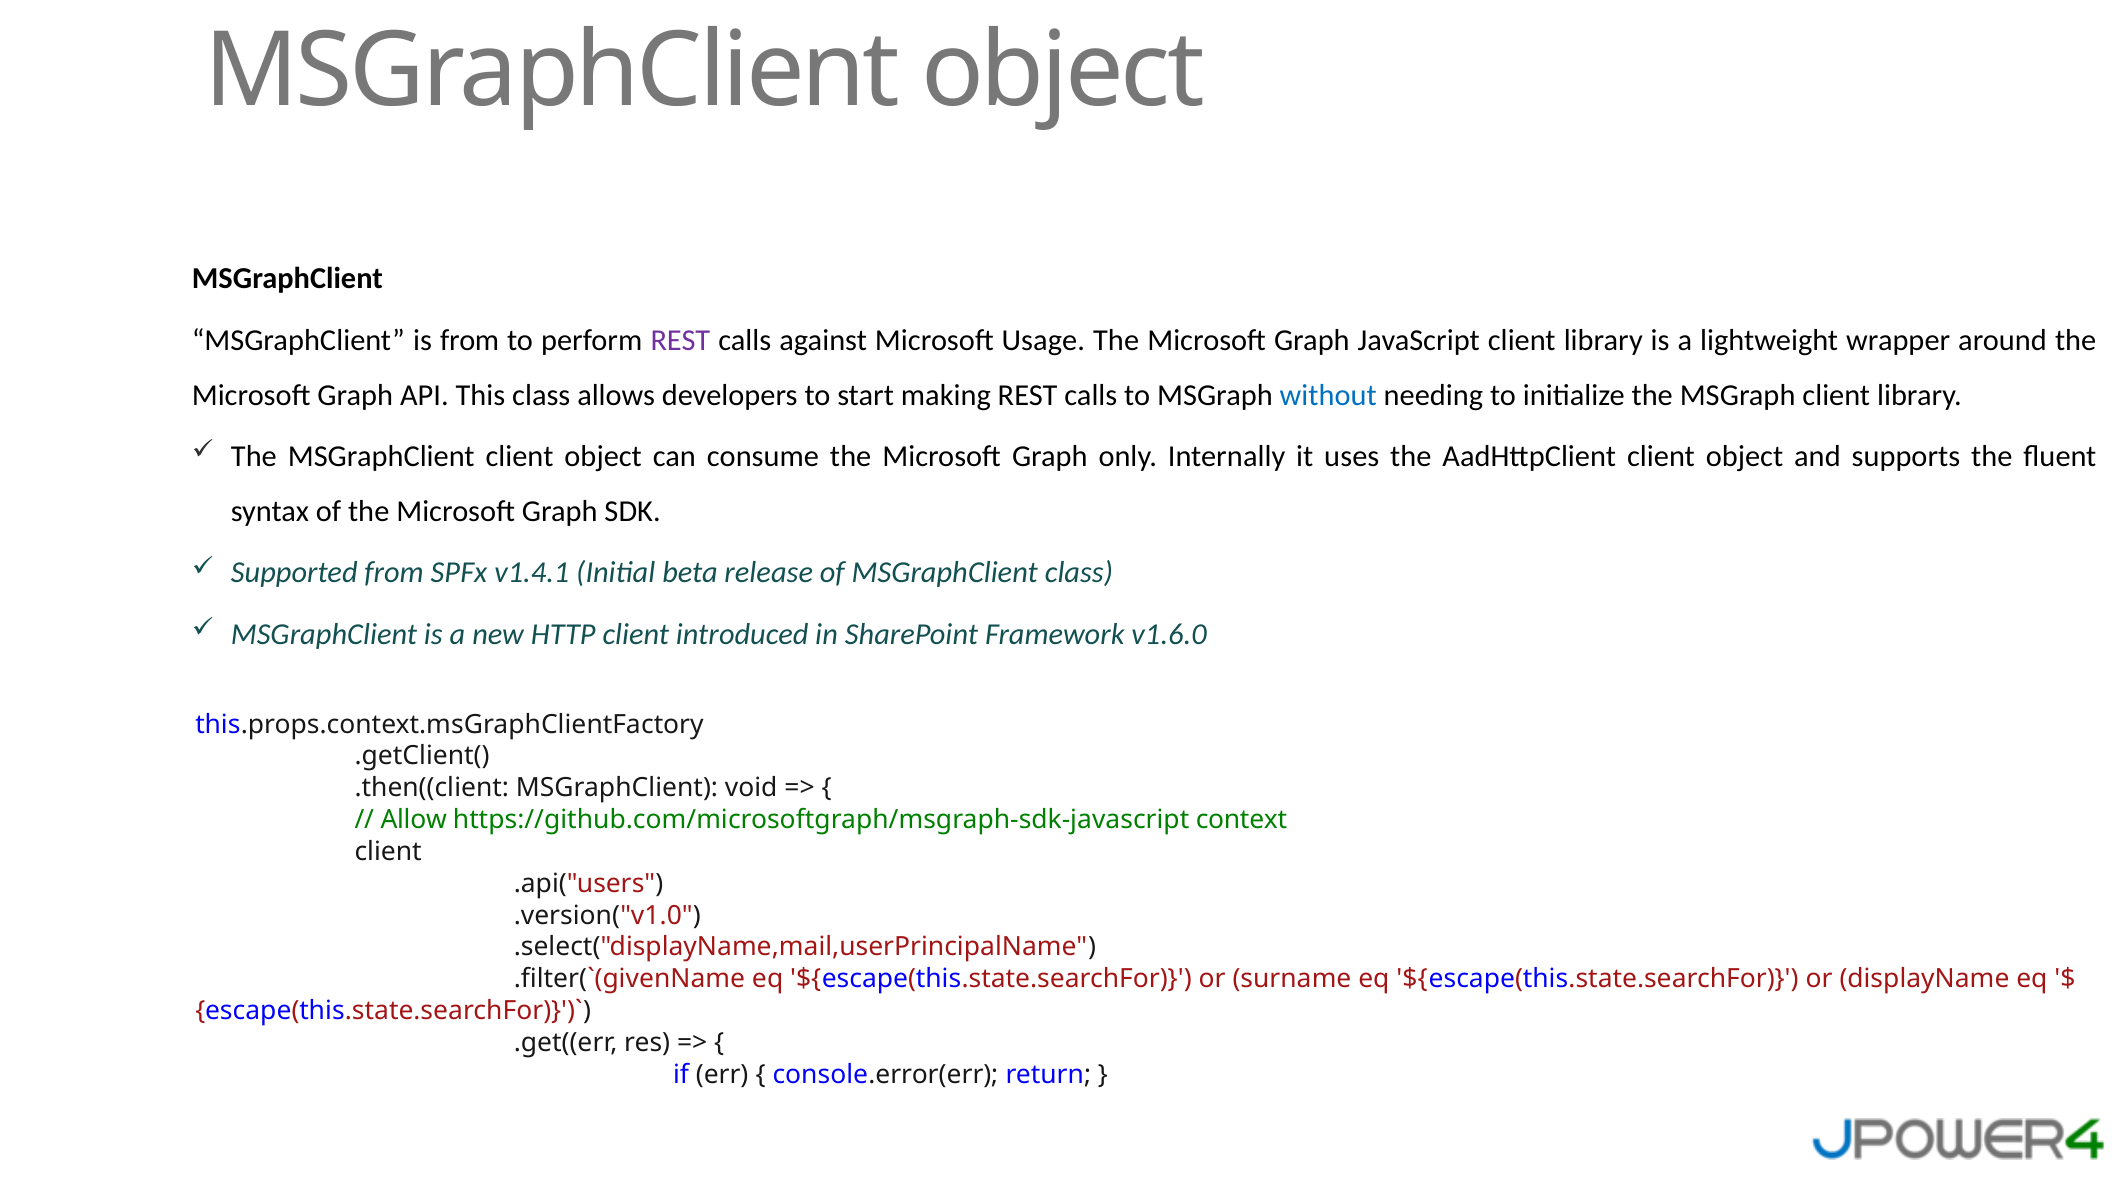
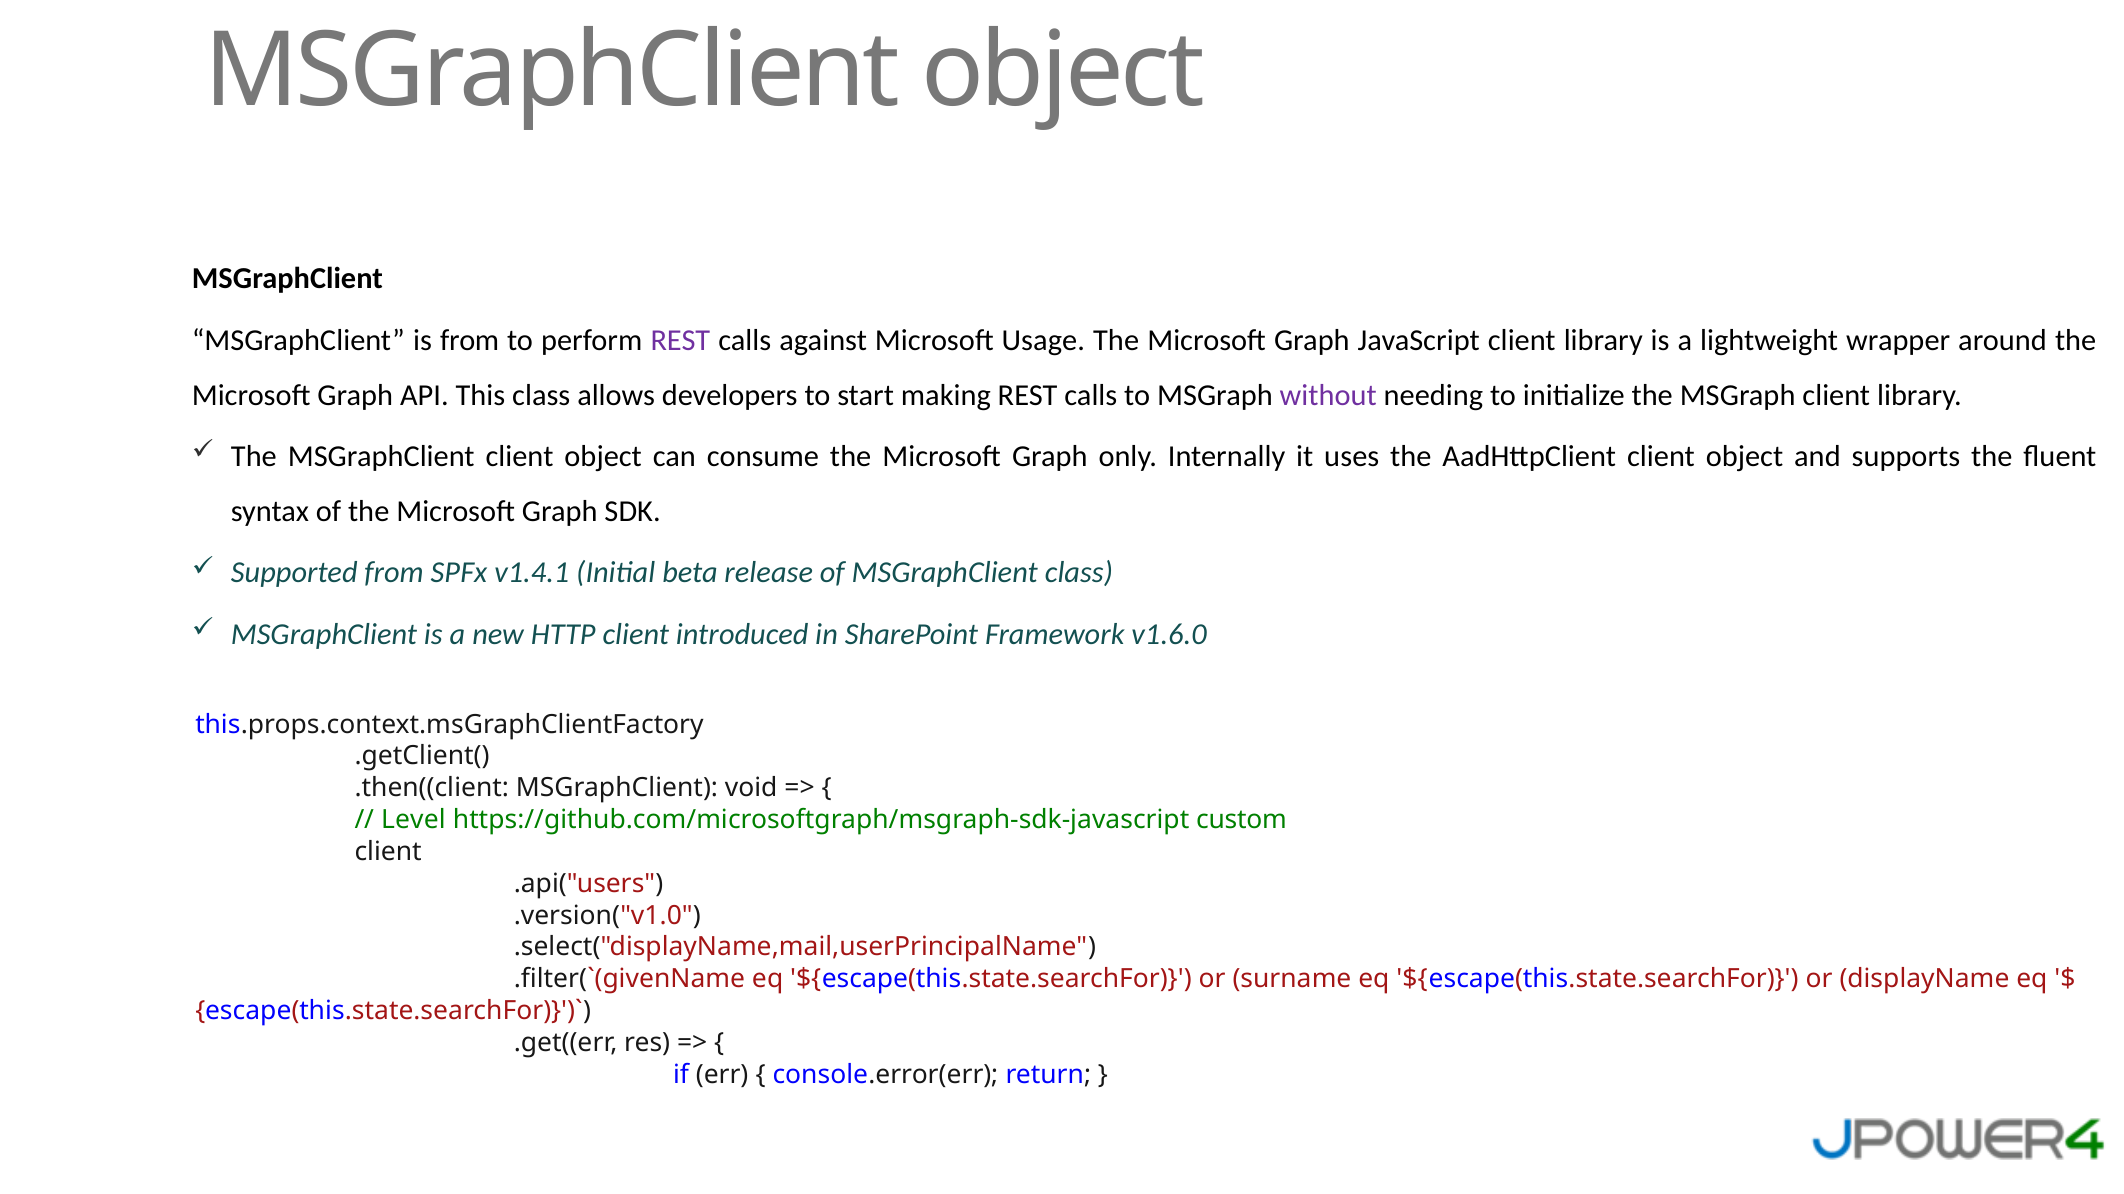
without colour: blue -> purple
Allow: Allow -> Level
context: context -> custom
